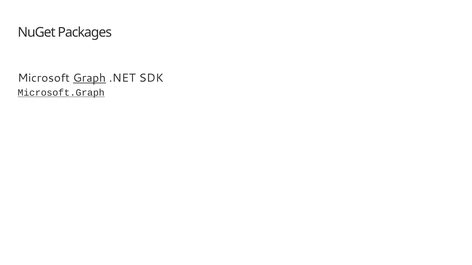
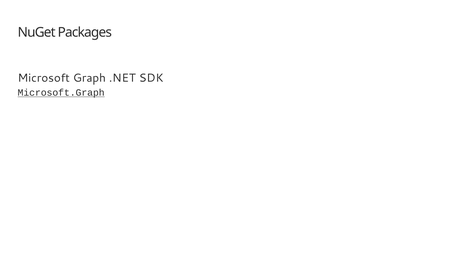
Graph underline: present -> none
